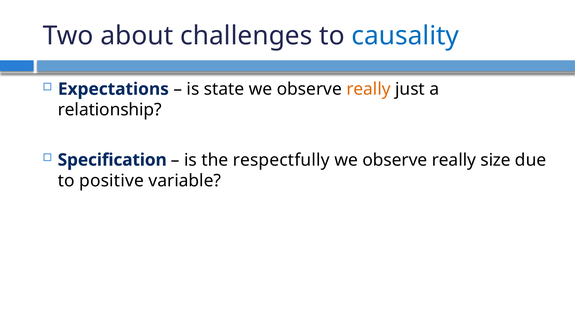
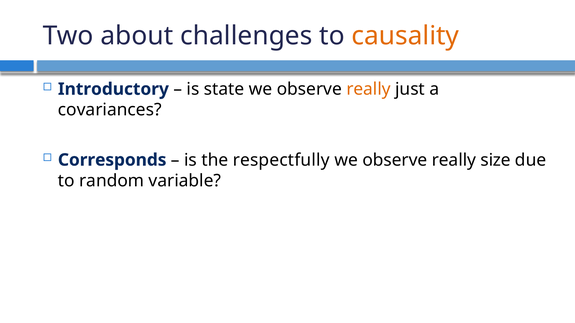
causality colour: blue -> orange
Expectations: Expectations -> Introductory
relationship: relationship -> covariances
Specification: Specification -> Corresponds
positive: positive -> random
